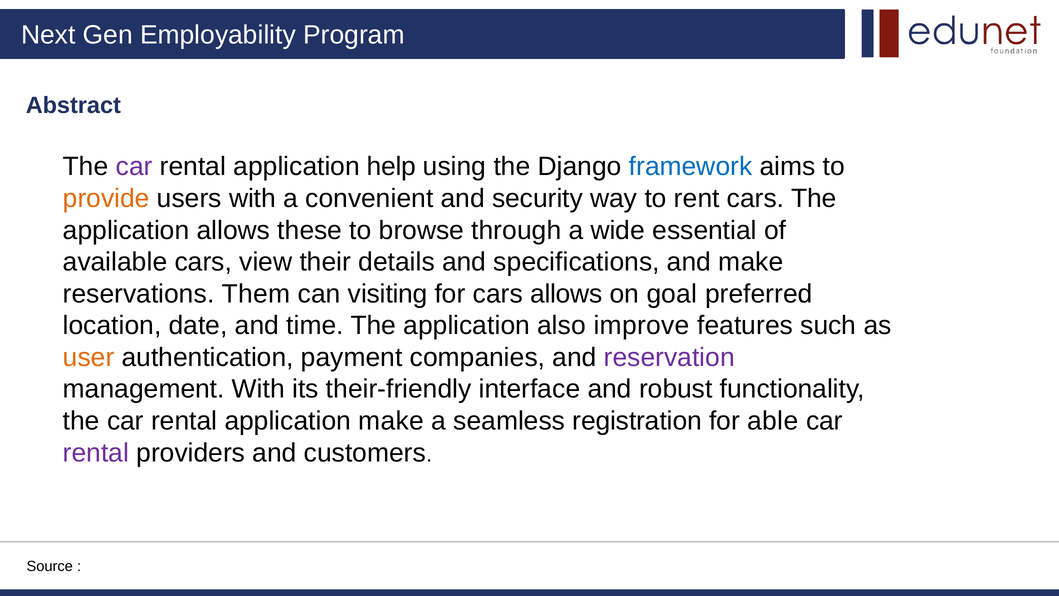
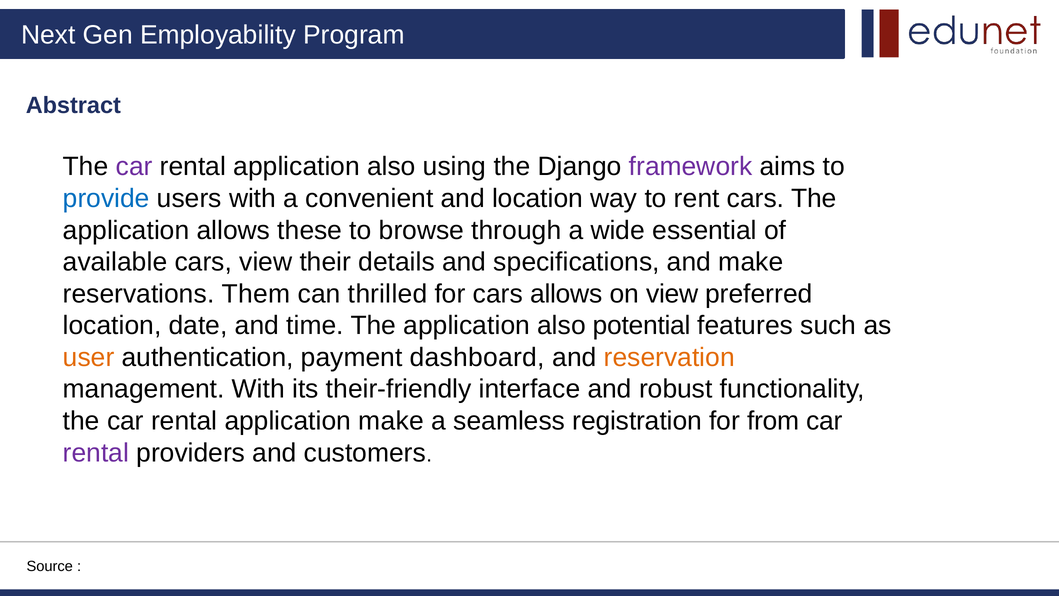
rental application help: help -> also
framework colour: blue -> purple
provide colour: orange -> blue
and security: security -> location
visiting: visiting -> thrilled
on goal: goal -> view
improve: improve -> potential
companies: companies -> dashboard
reservation colour: purple -> orange
able: able -> from
